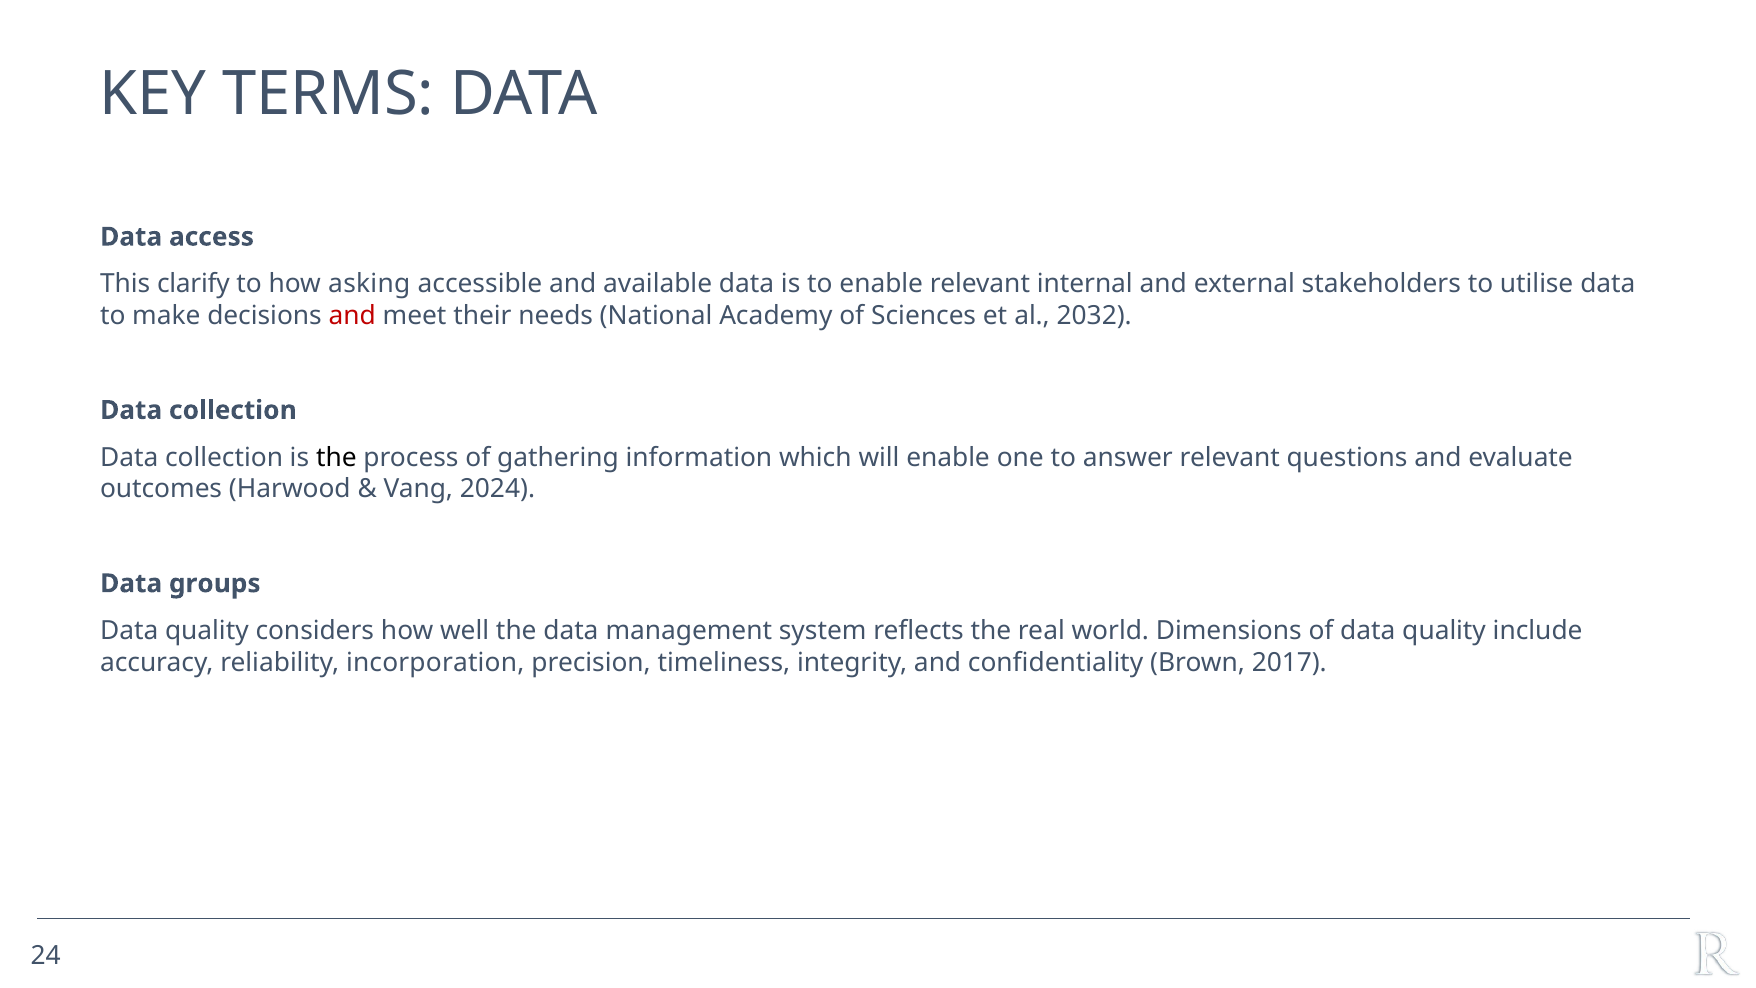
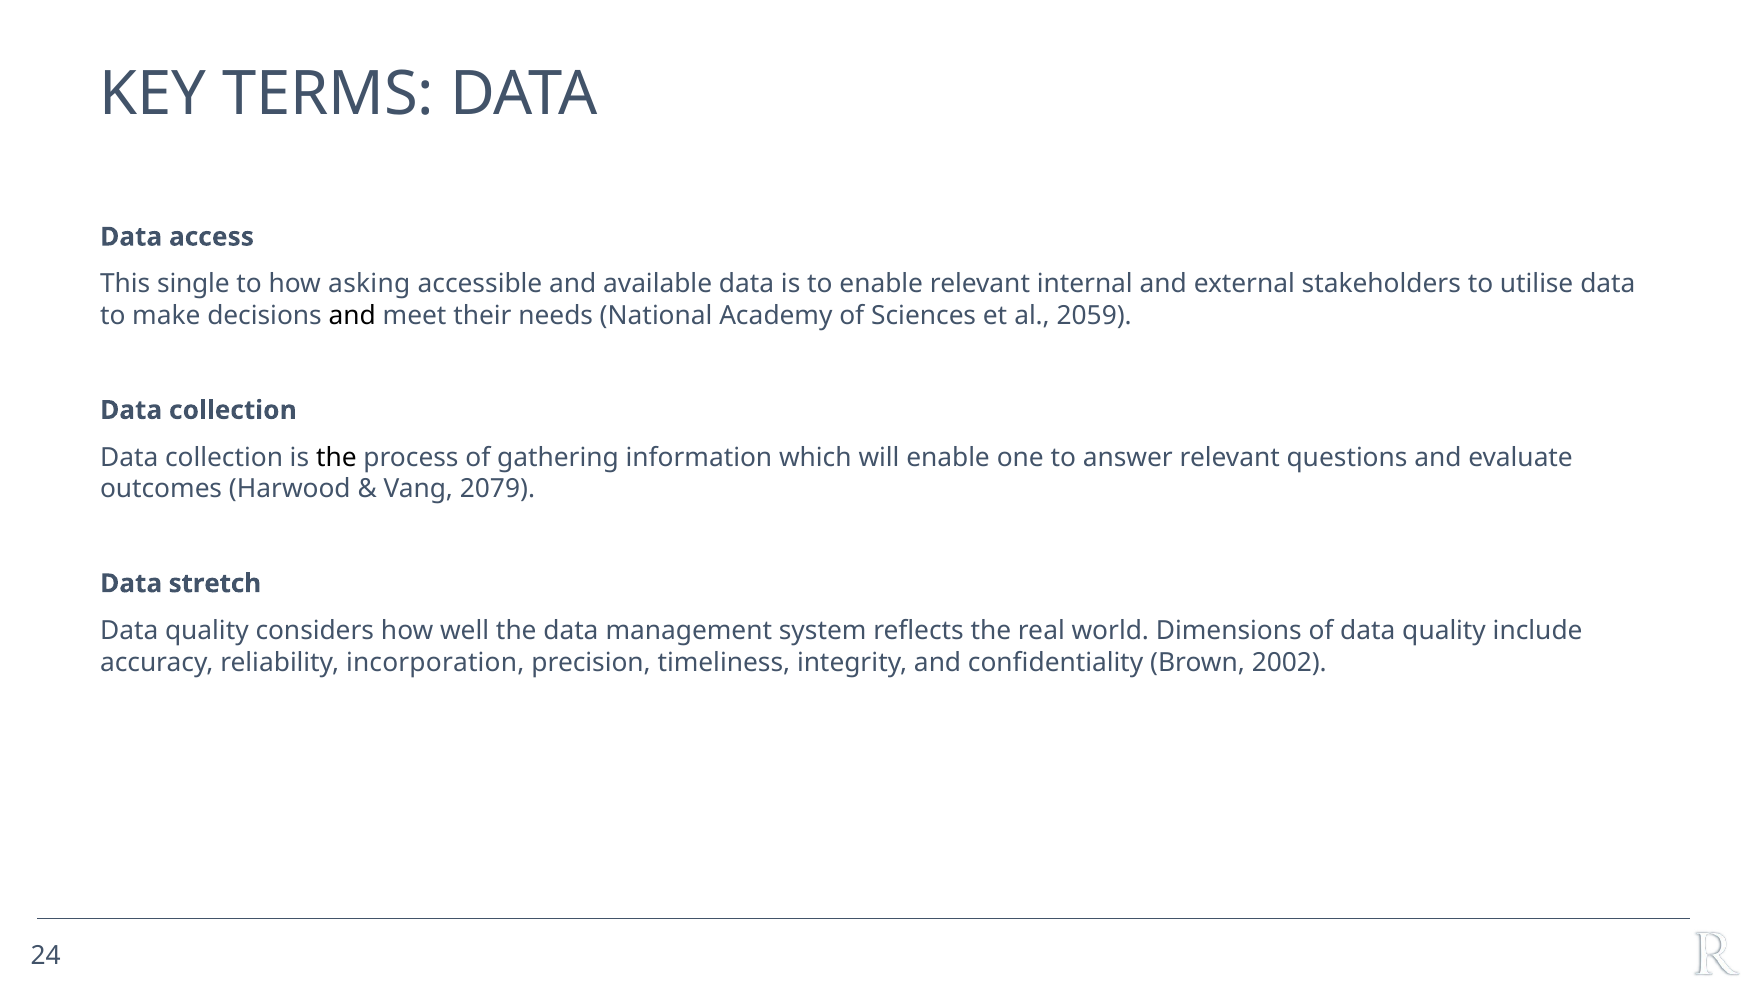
clarify: clarify -> single
and at (352, 316) colour: red -> black
2032: 2032 -> 2059
2024: 2024 -> 2079
groups: groups -> stretch
2017: 2017 -> 2002
